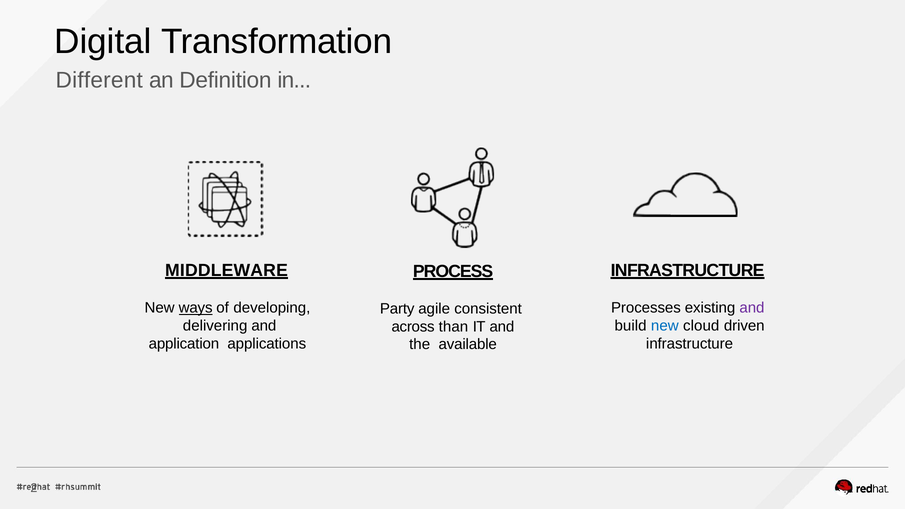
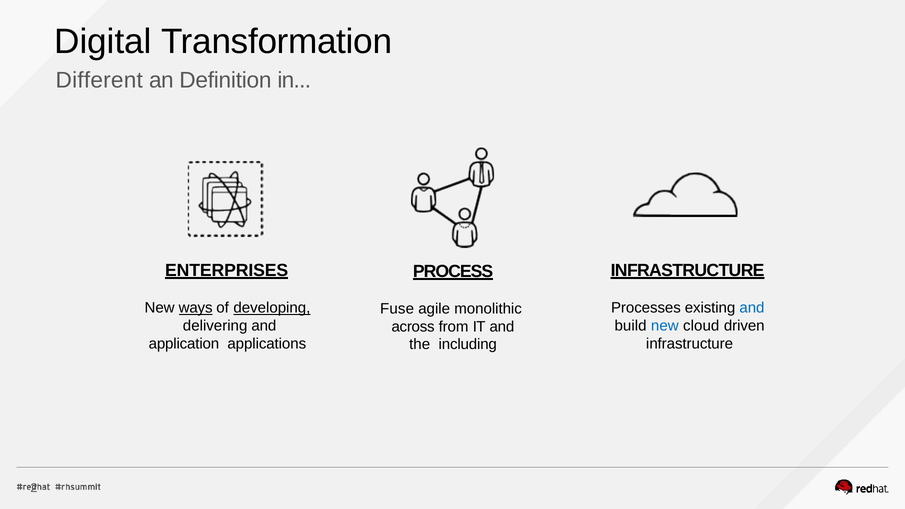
MIDDLEWARE: MIDDLEWARE -> ENTERPRISES
developing underline: none -> present
and at (752, 308) colour: purple -> blue
Party: Party -> Fuse
consistent: consistent -> monolithic
than: than -> from
available: available -> including
